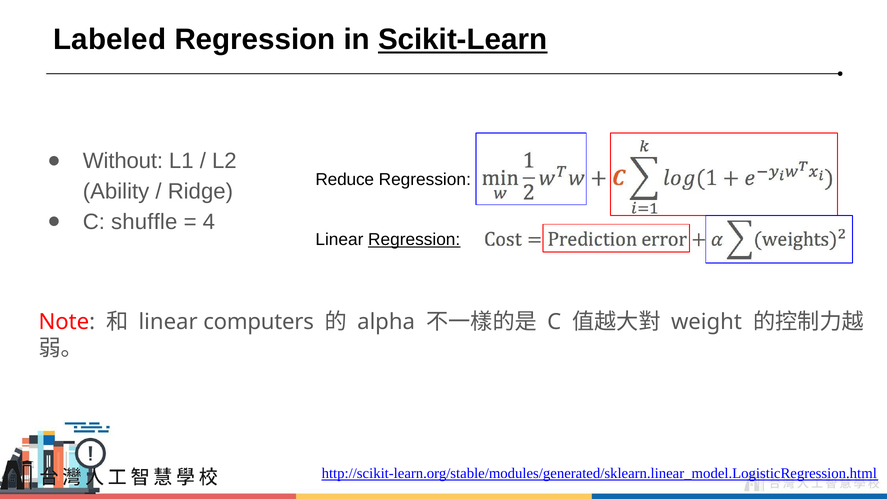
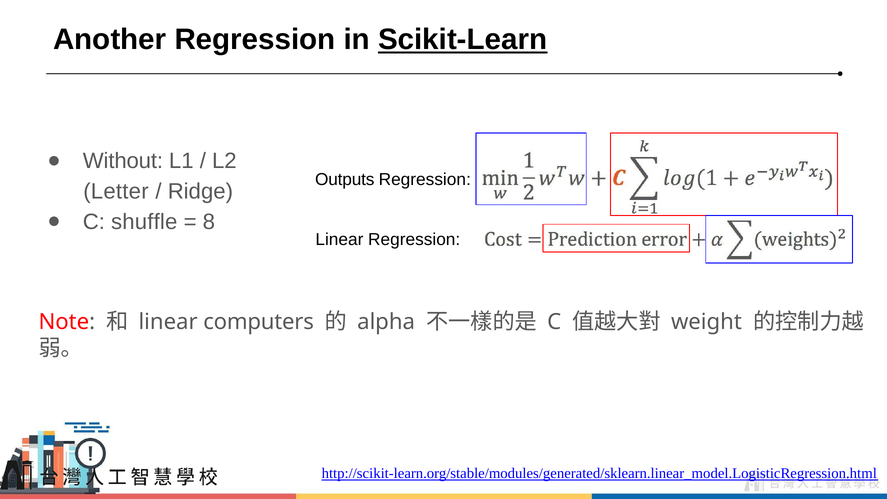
Labeled: Labeled -> Another
Reduce: Reduce -> Outputs
Ability: Ability -> Letter
4: 4 -> 8
Regression at (414, 240) underline: present -> none
